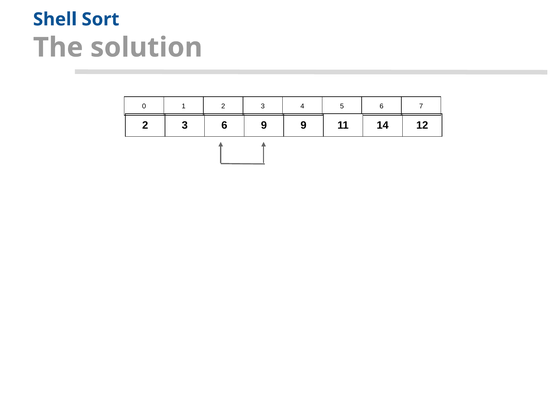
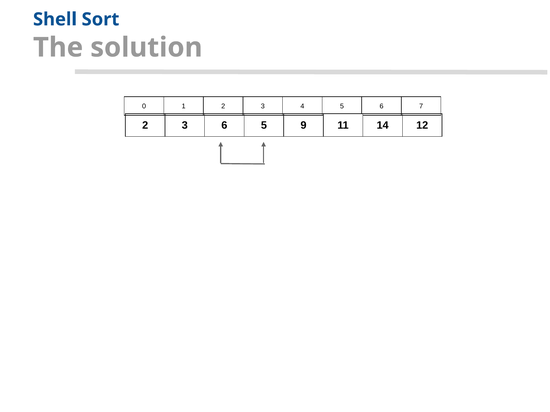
6 9: 9 -> 5
